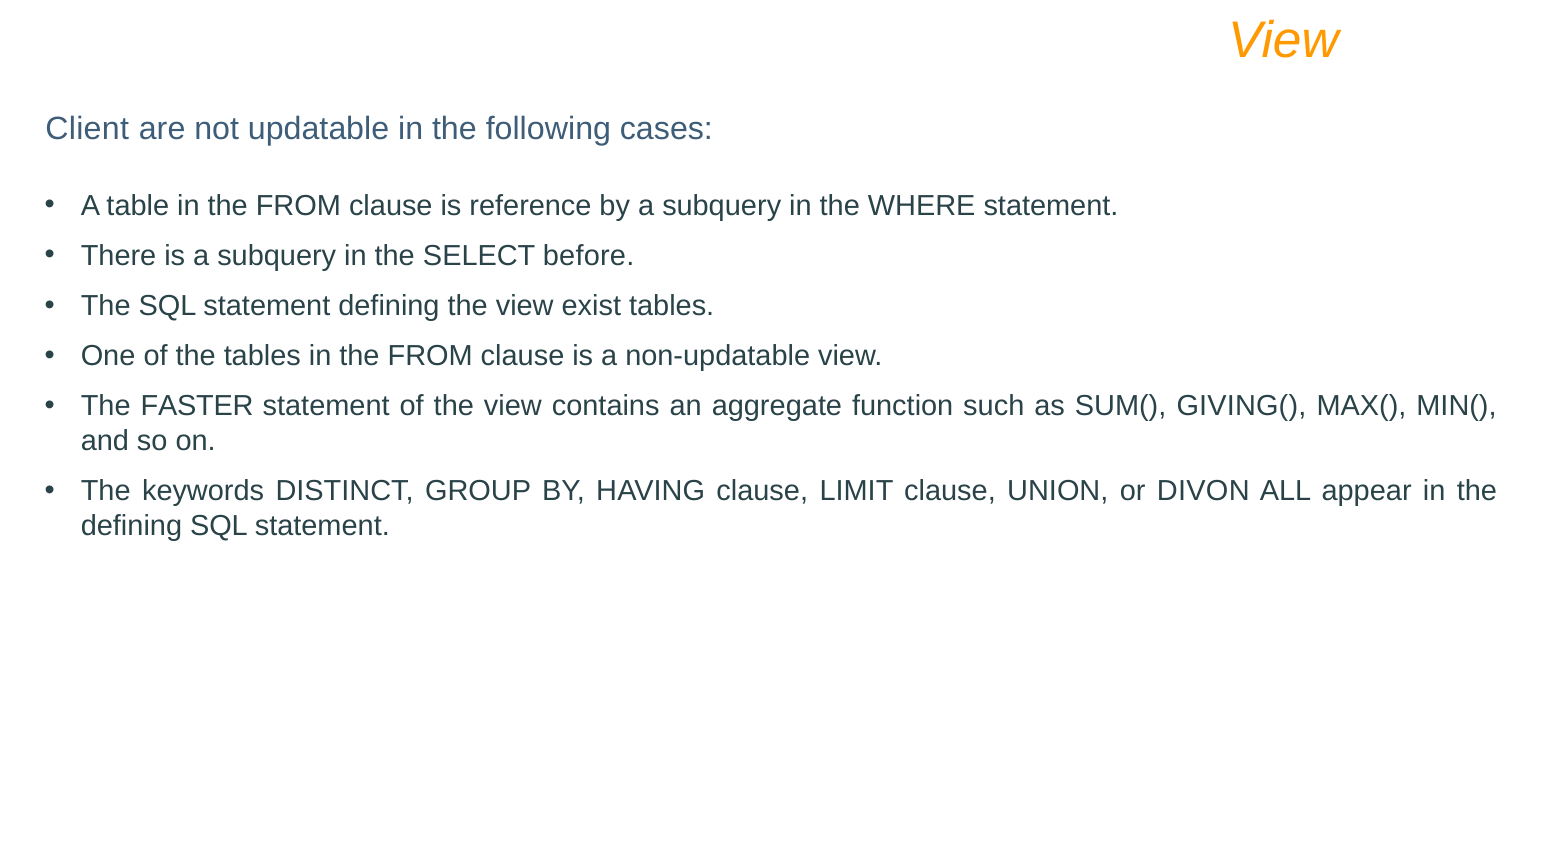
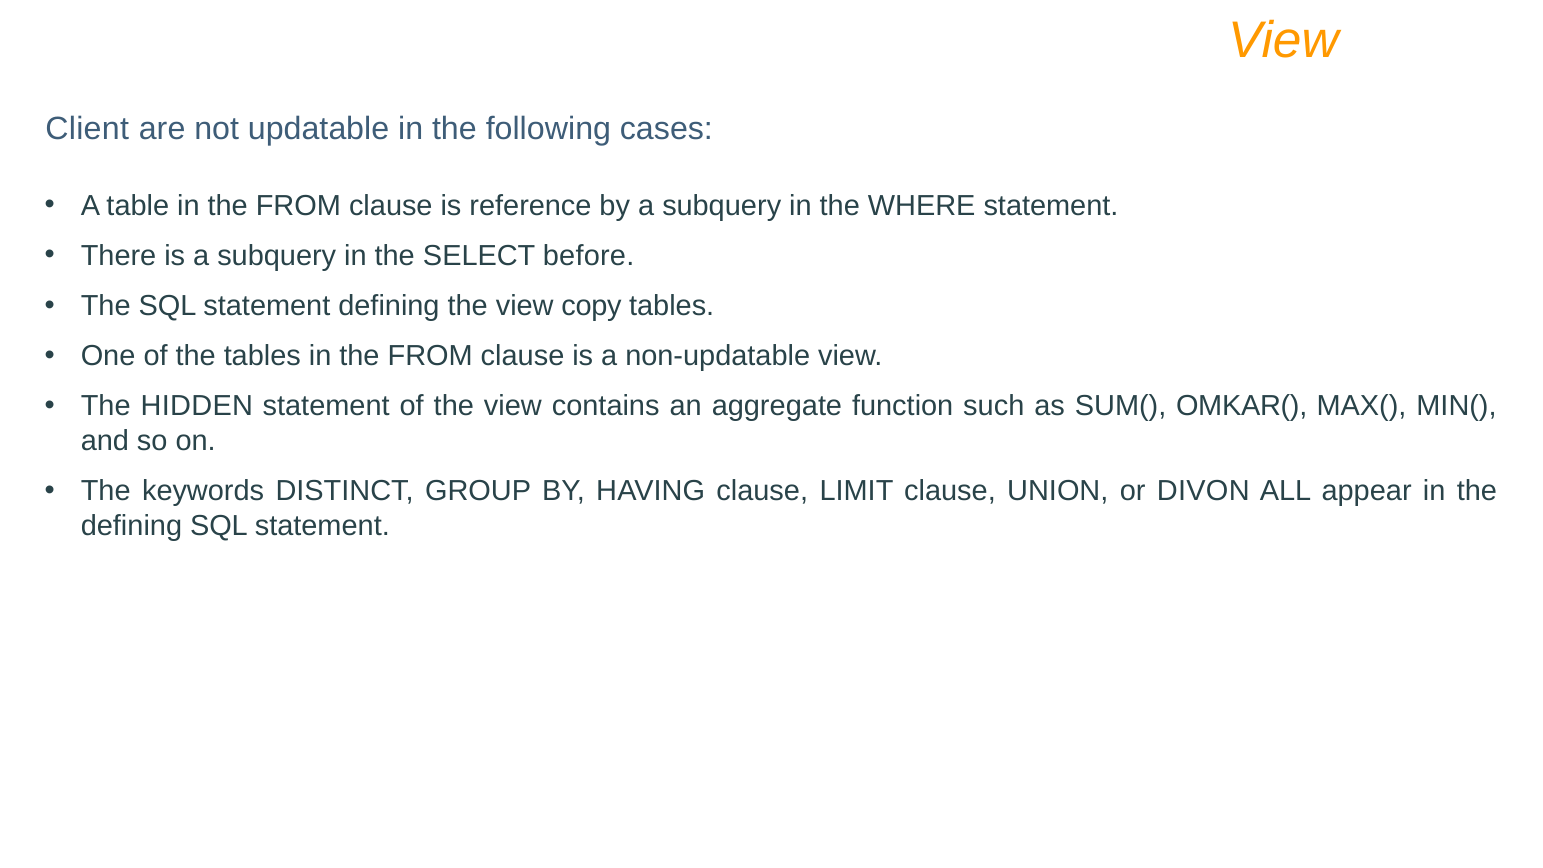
exist: exist -> copy
FASTER: FASTER -> HIDDEN
GIVING(: GIVING( -> OMKAR(
